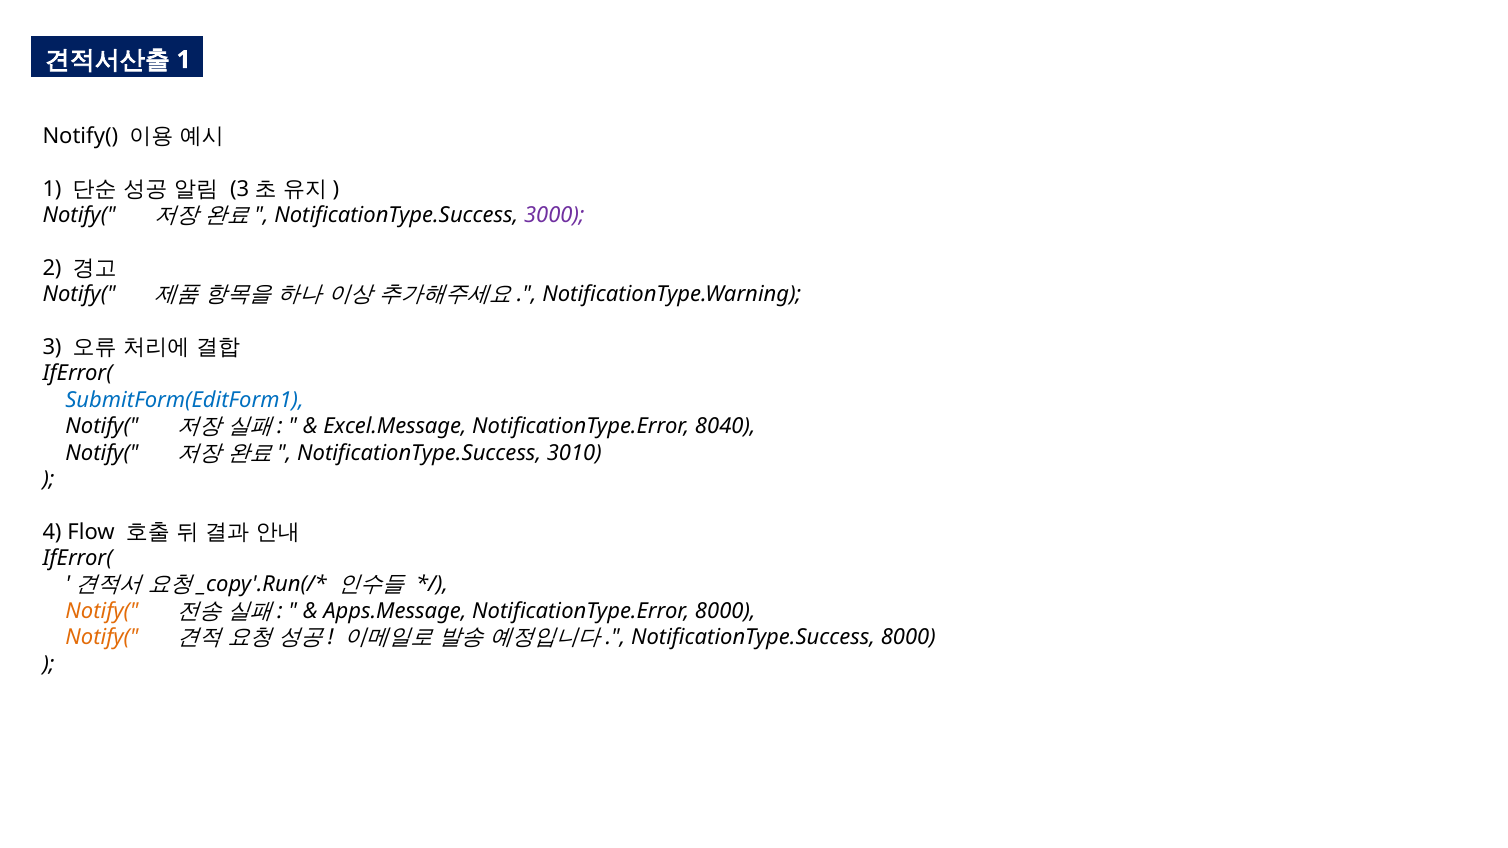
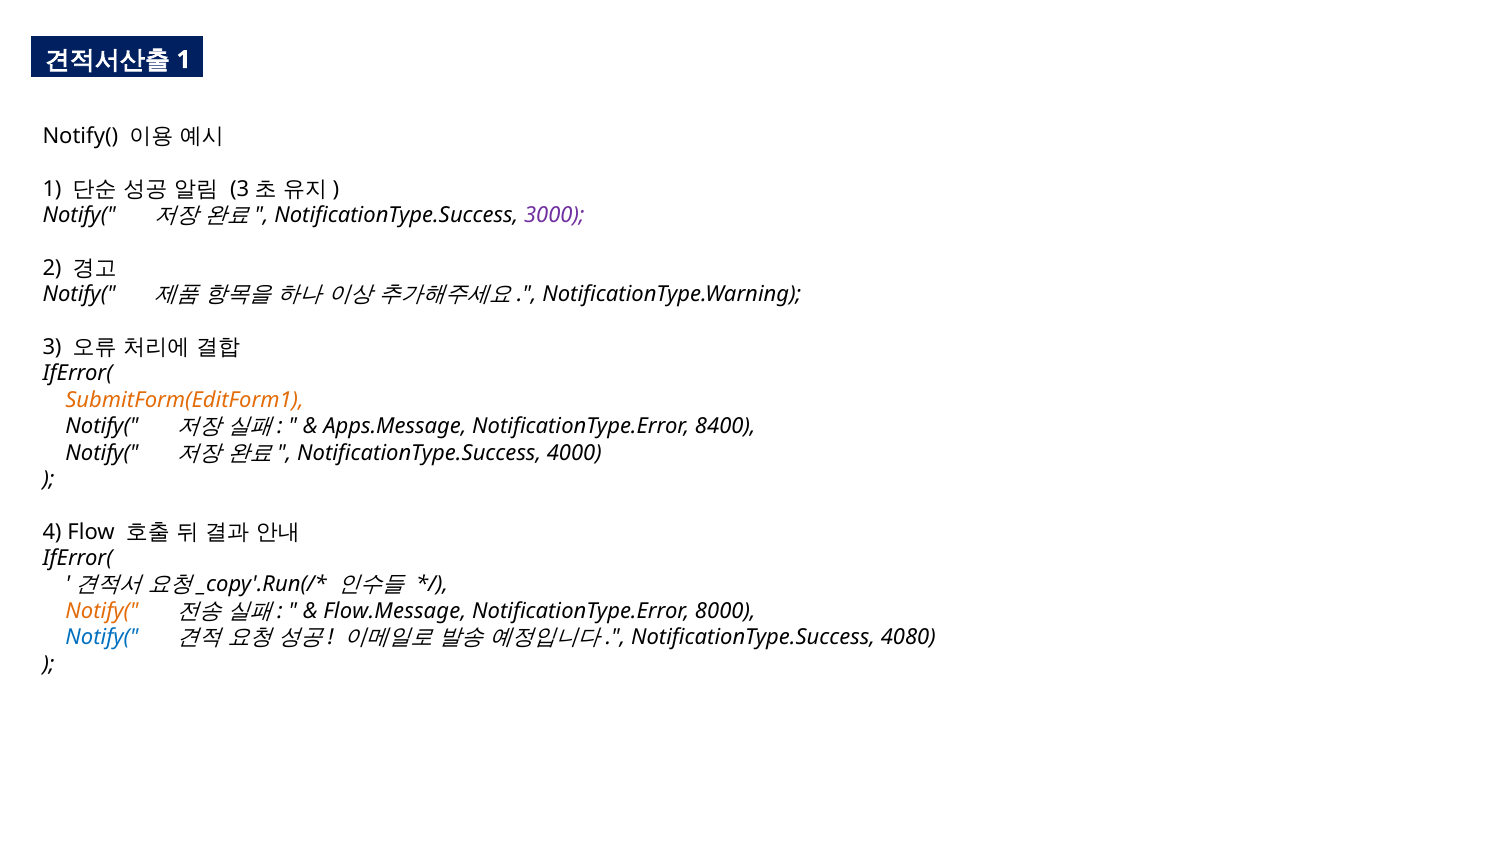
SubmitForm(EditForm1 colour: blue -> orange
Excel.Message: Excel.Message -> Apps.Message
8040: 8040 -> 8400
3010: 3010 -> 4000
Apps.Message: Apps.Message -> Flow.Message
NotificationType.Success 8000: 8000 -> 4080
Notify( at (102, 638) colour: orange -> blue
